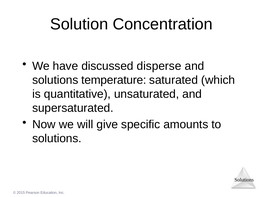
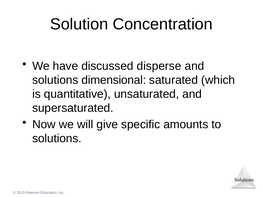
temperature: temperature -> dimensional
